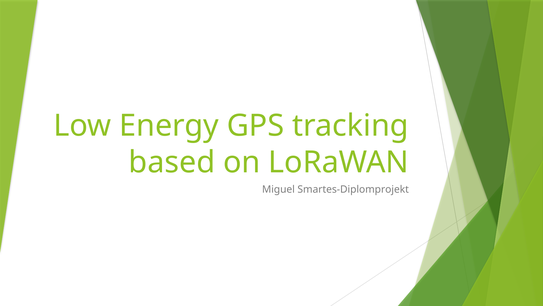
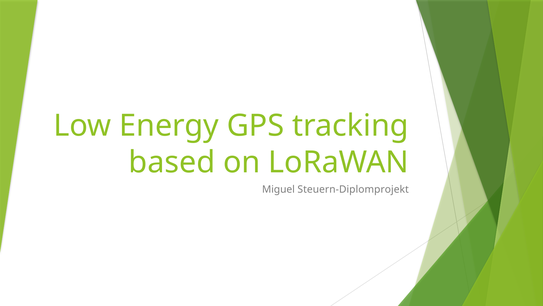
Smartes-Diplomprojekt: Smartes-Diplomprojekt -> Steuern-Diplomprojekt
